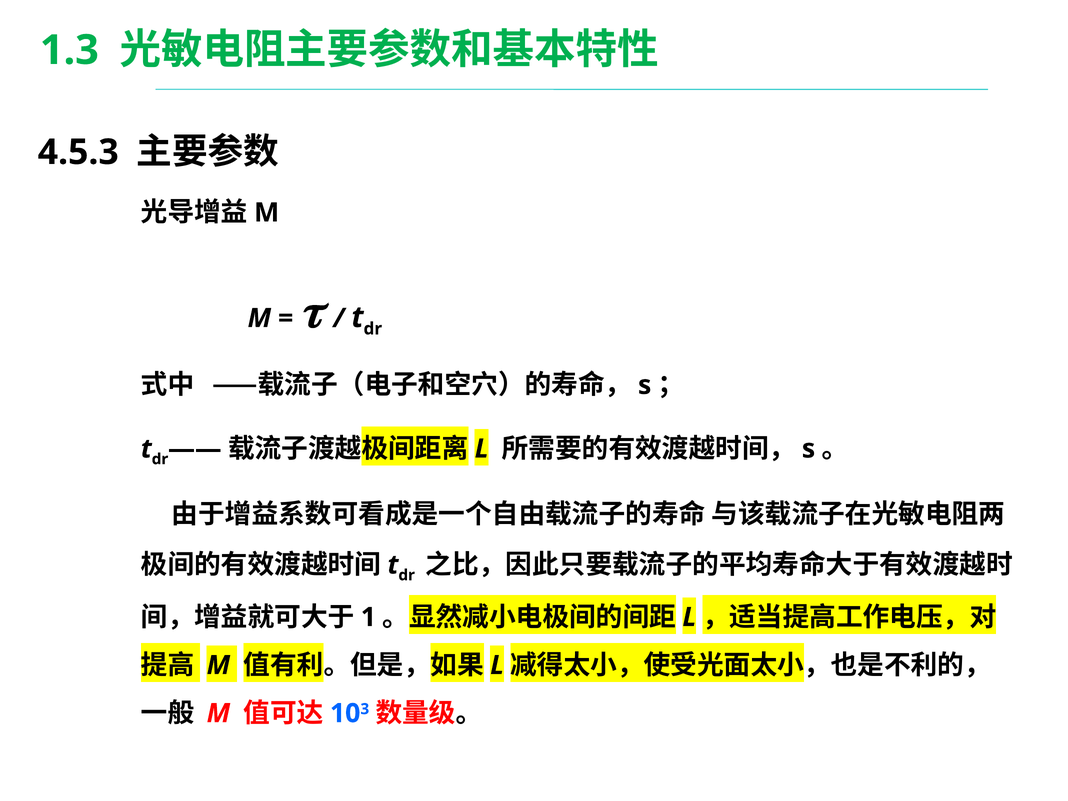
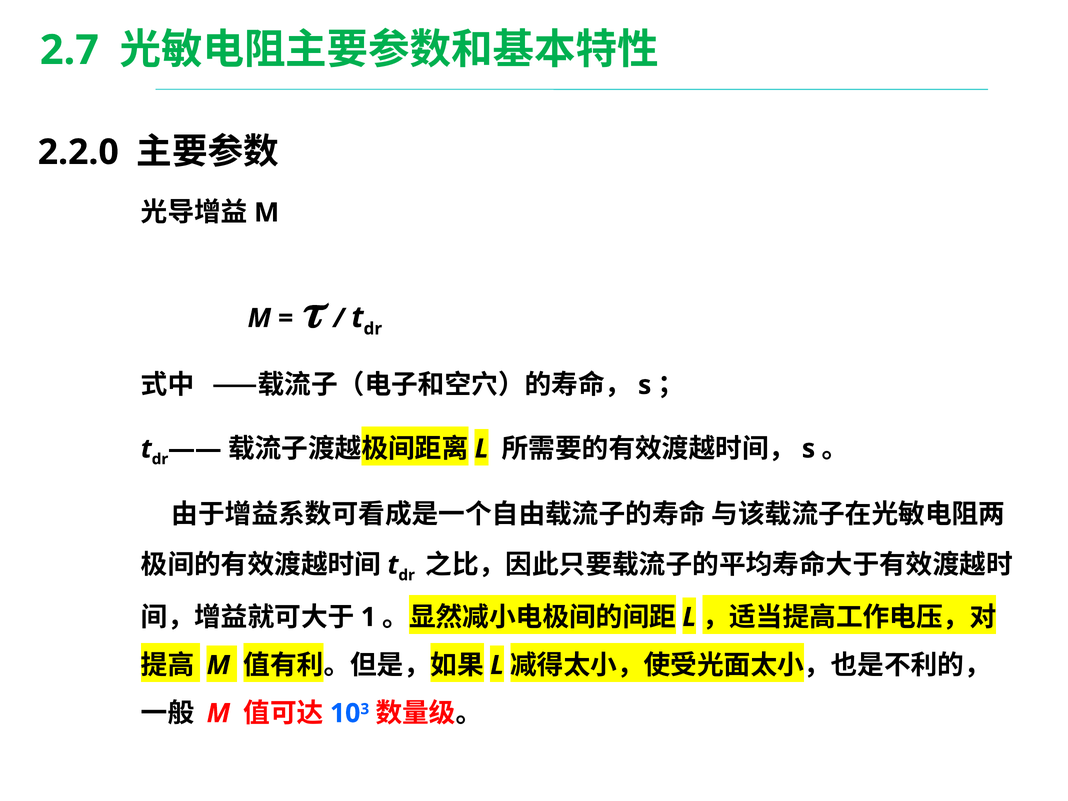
1.3: 1.3 -> 2.7
4.5.3: 4.5.3 -> 2.2.0
